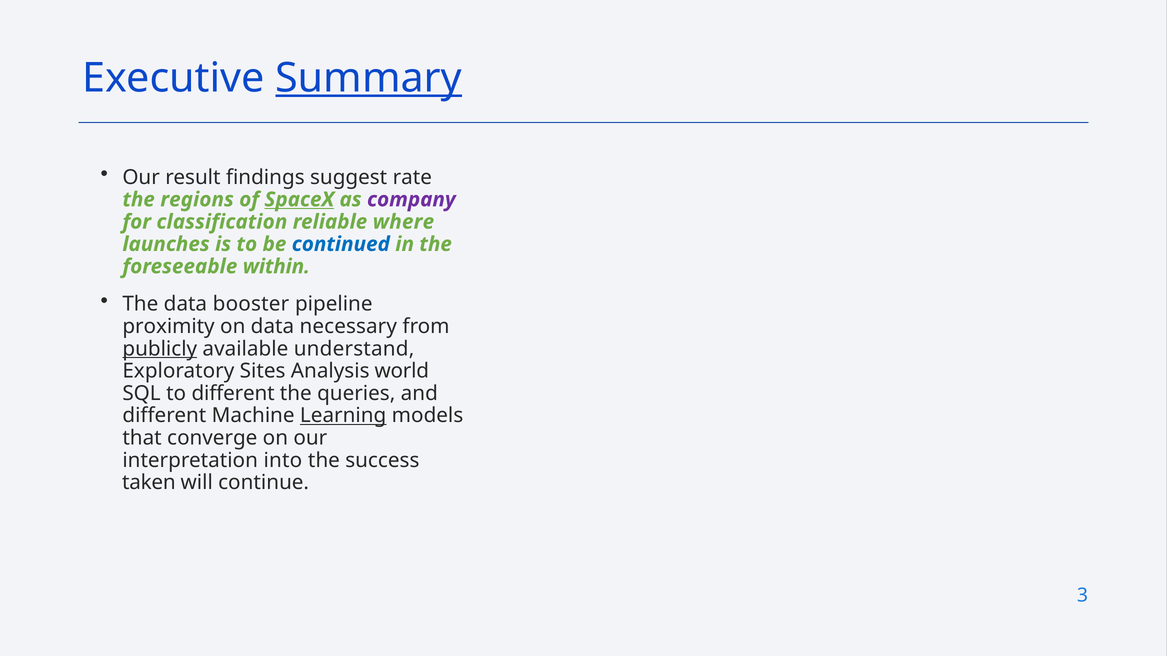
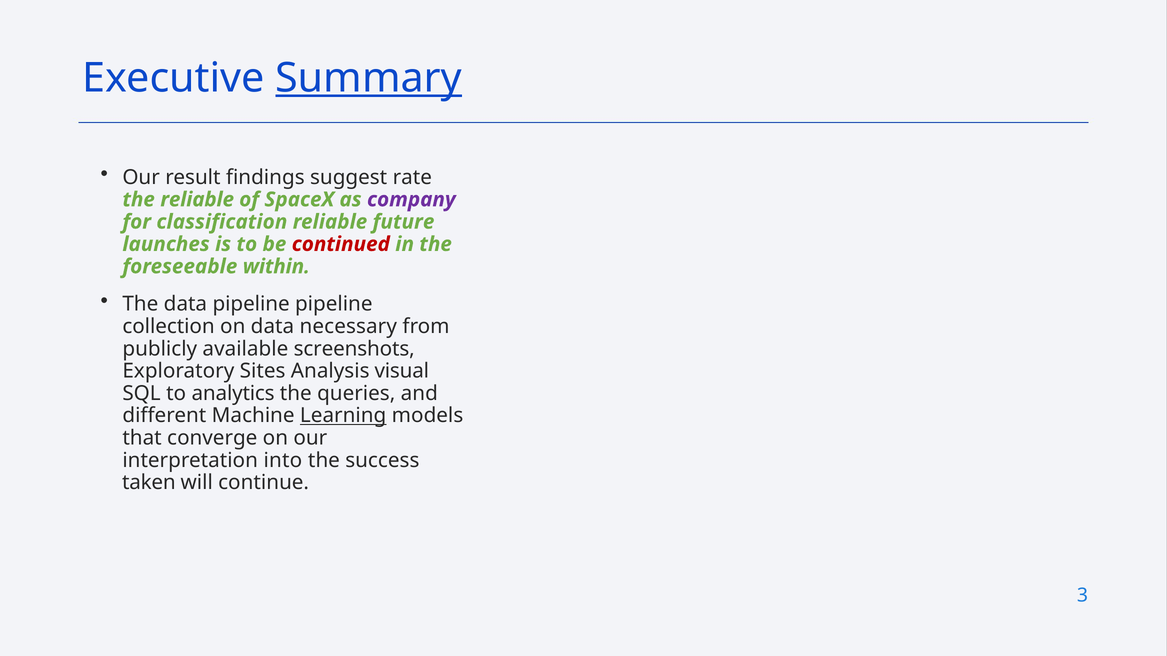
the regions: regions -> reliable
SpaceX underline: present -> none
where: where -> future
continued colour: blue -> red
data booster: booster -> pipeline
proximity: proximity -> collection
publicly underline: present -> none
understand: understand -> screenshots
world: world -> visual
to different: different -> analytics
